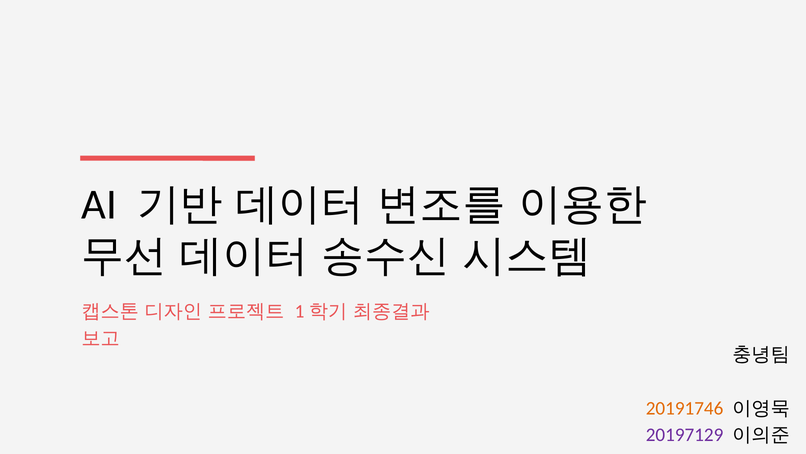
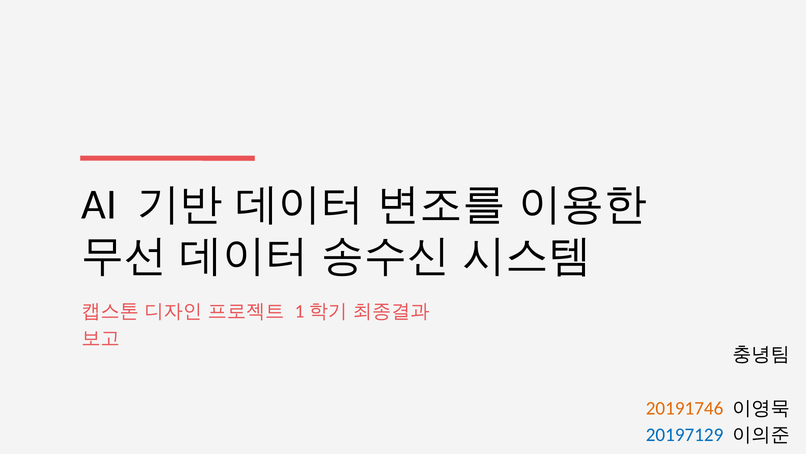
20197129 colour: purple -> blue
